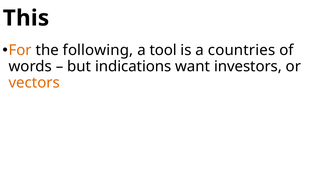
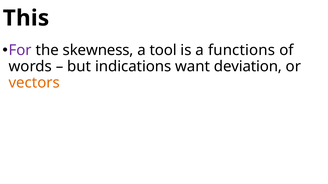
For colour: orange -> purple
following: following -> skewness
countries: countries -> functions
investors: investors -> deviation
